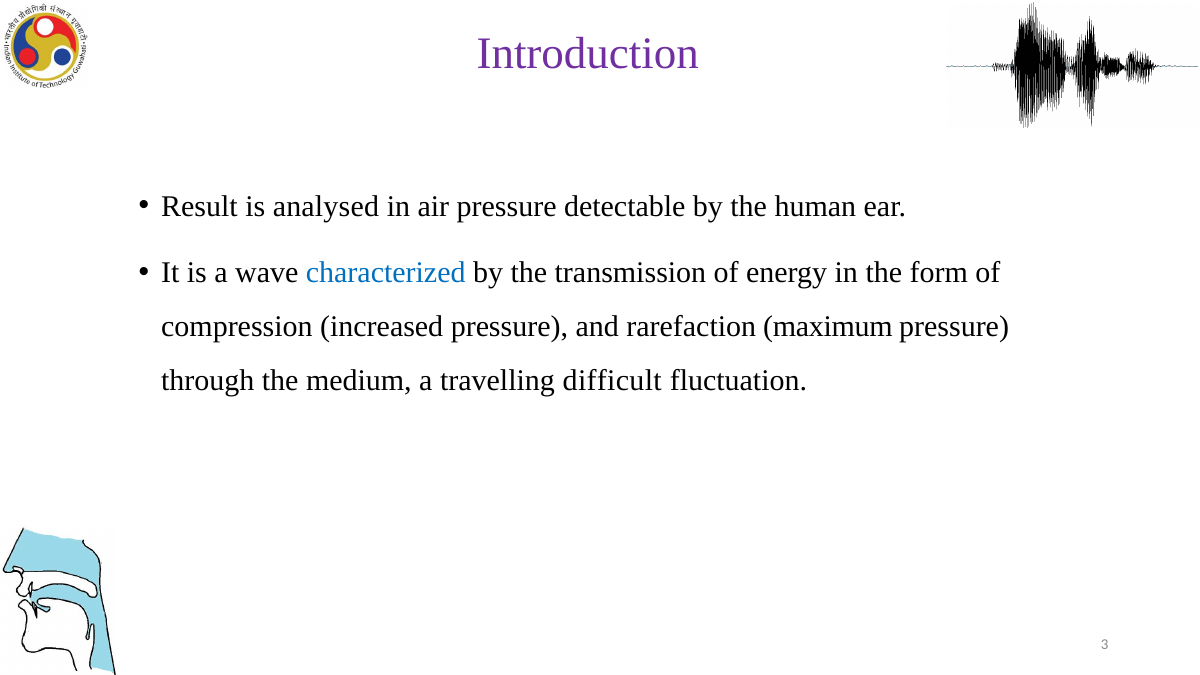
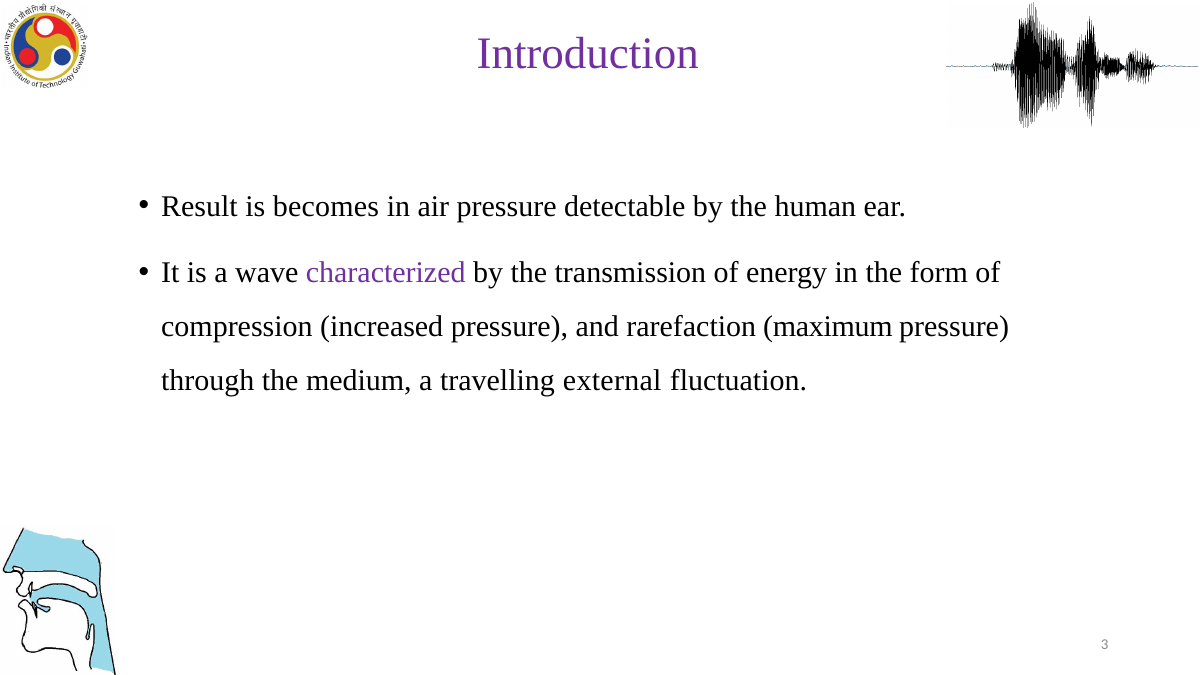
analysed: analysed -> becomes
characterized colour: blue -> purple
difficult: difficult -> external
